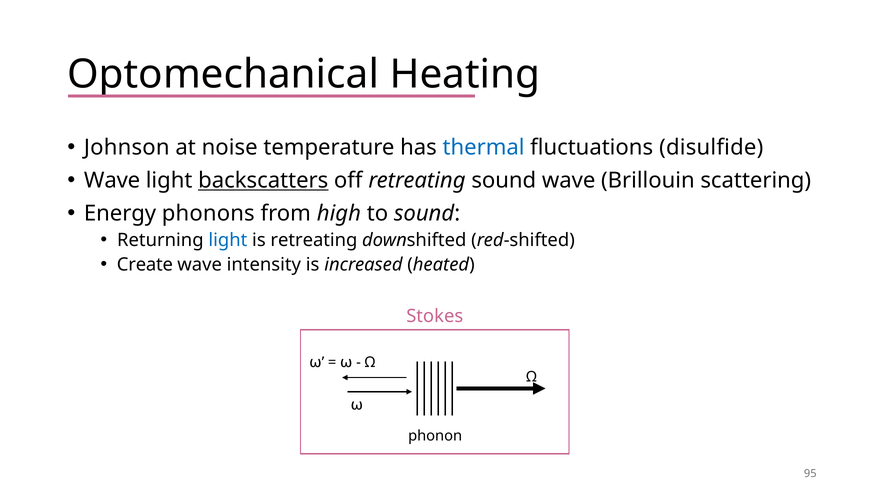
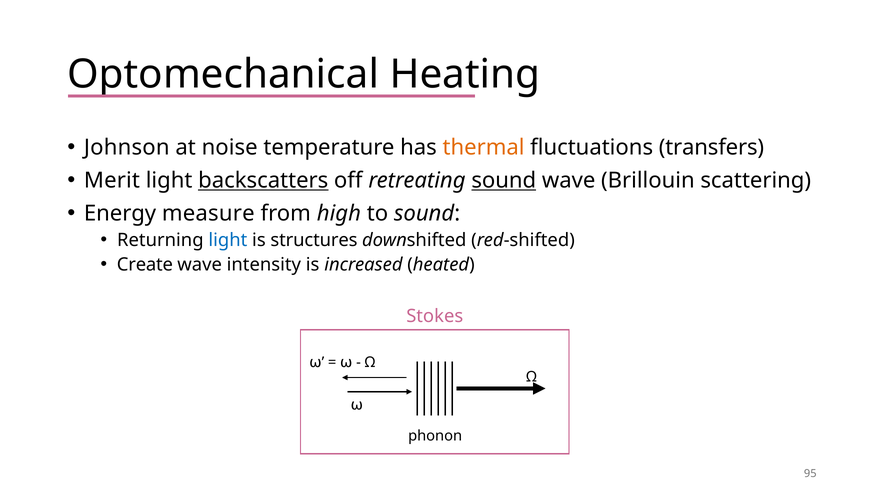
thermal colour: blue -> orange
disulfide: disulfide -> transfers
Wave at (112, 181): Wave -> Merit
sound at (504, 181) underline: none -> present
phonons: phonons -> measure
is retreating: retreating -> structures
